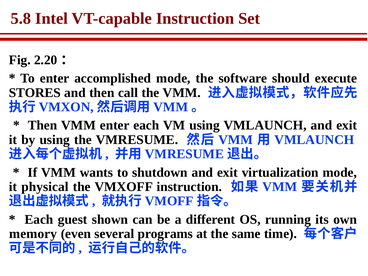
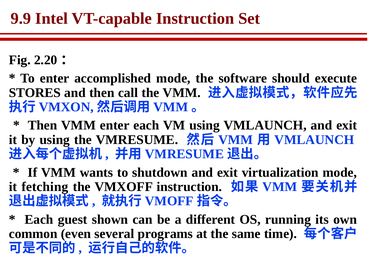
5.8: 5.8 -> 9.9
physical: physical -> fetching
memory: memory -> common
